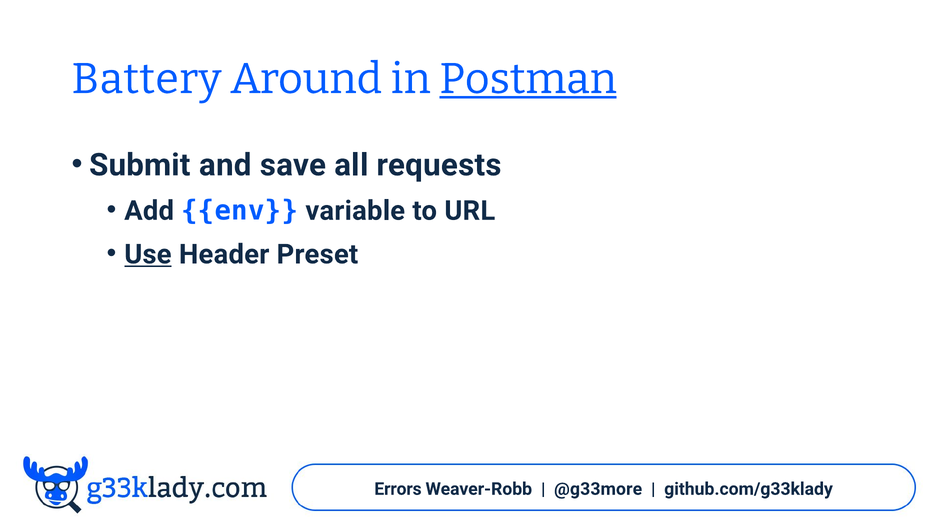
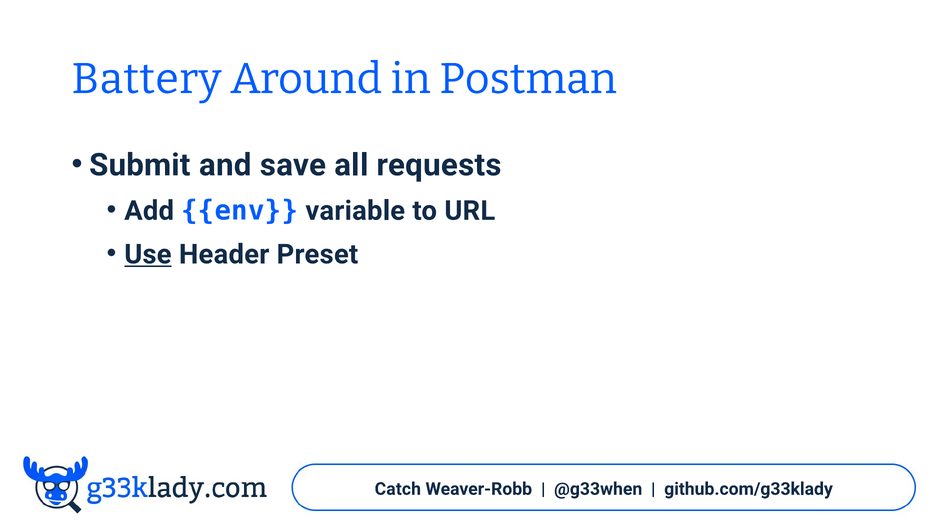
Postman underline: present -> none
Errors: Errors -> Catch
@g33more: @g33more -> @g33when
